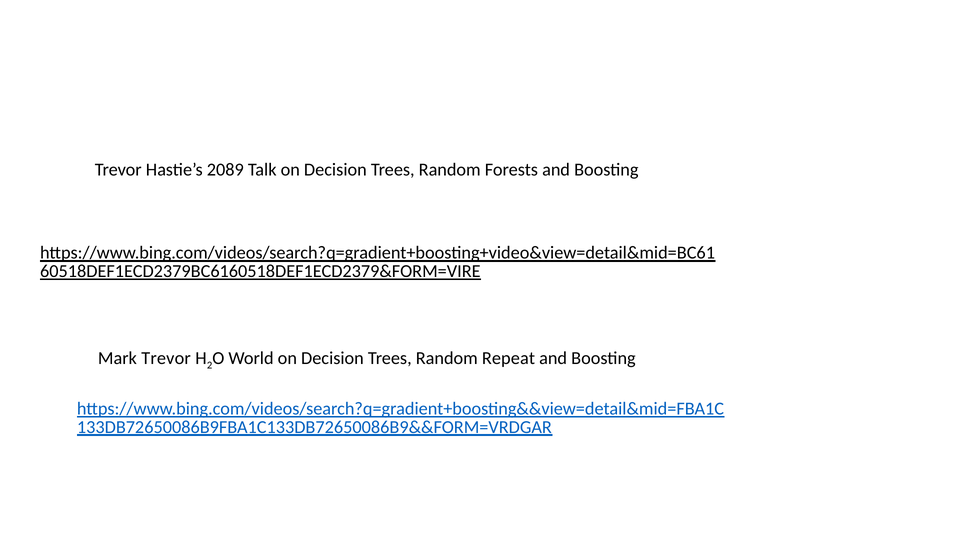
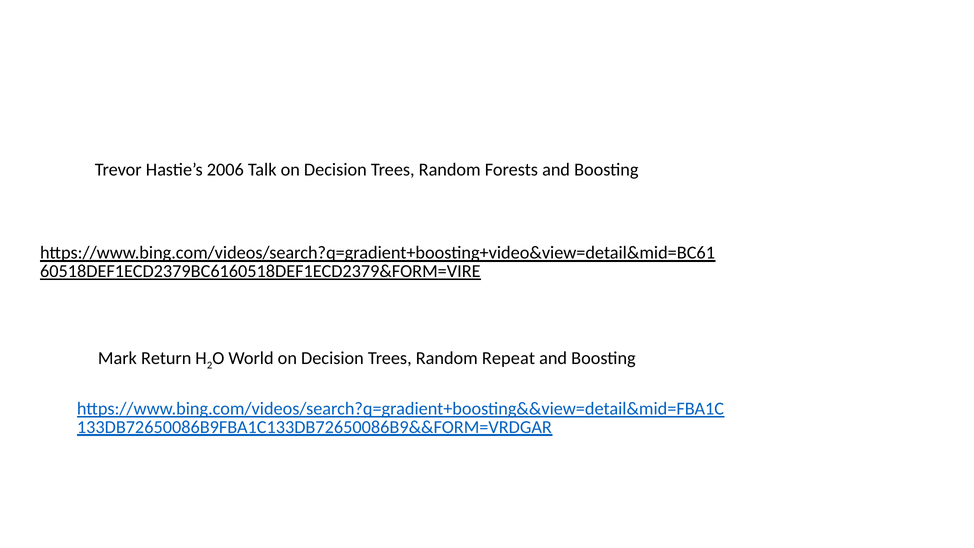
2089: 2089 -> 2006
Mark Trevor: Trevor -> Return
